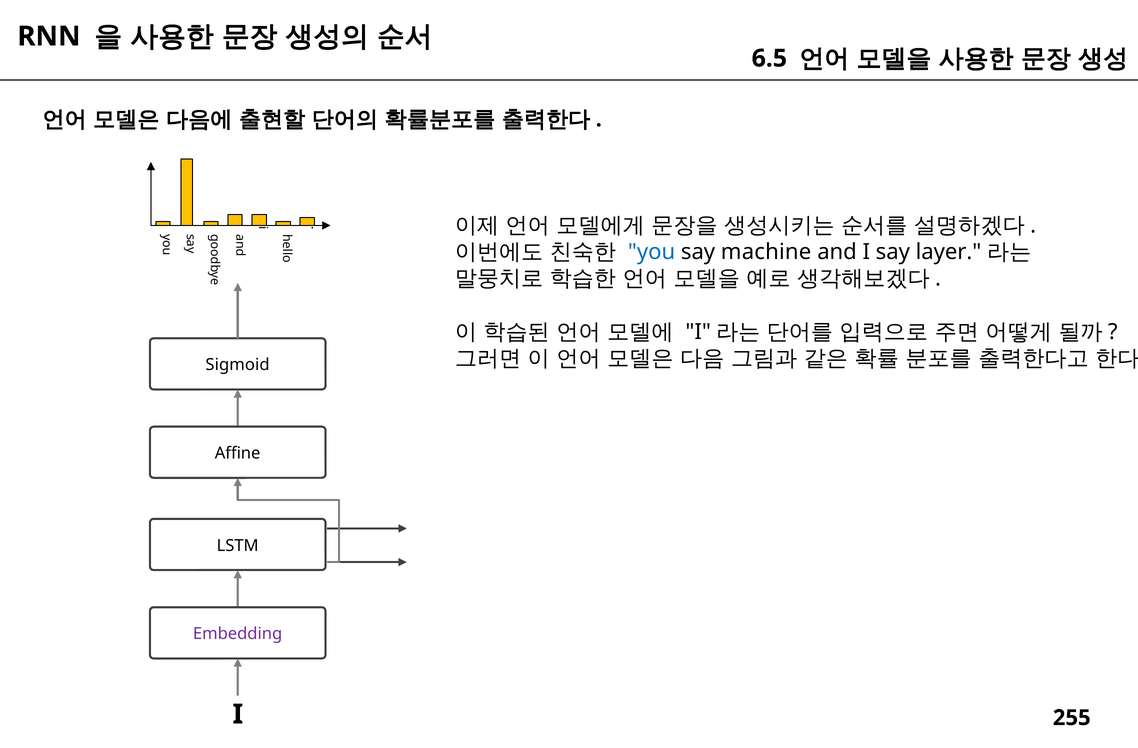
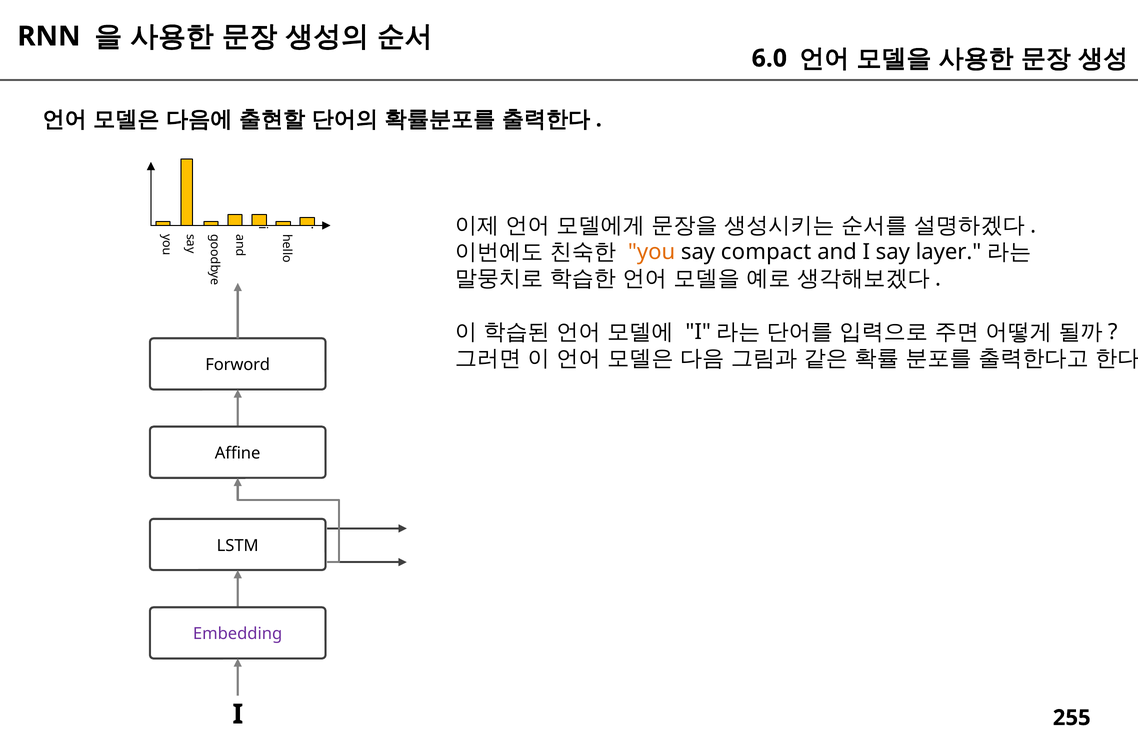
6.5: 6.5 -> 6.0
you colour: blue -> orange
machine: machine -> compact
Sigmoid: Sigmoid -> Forword
